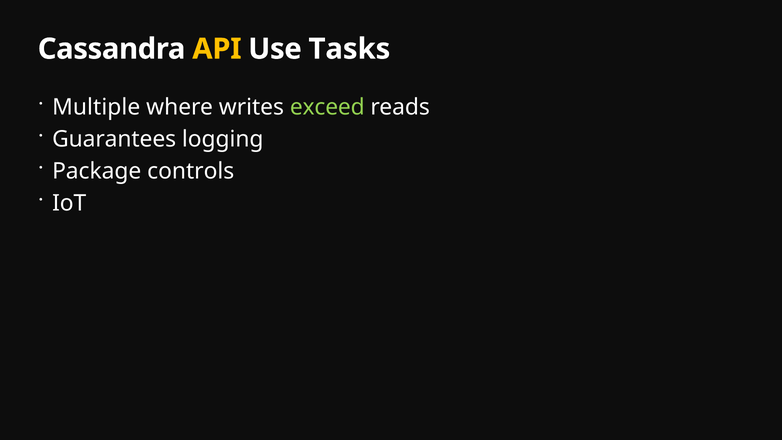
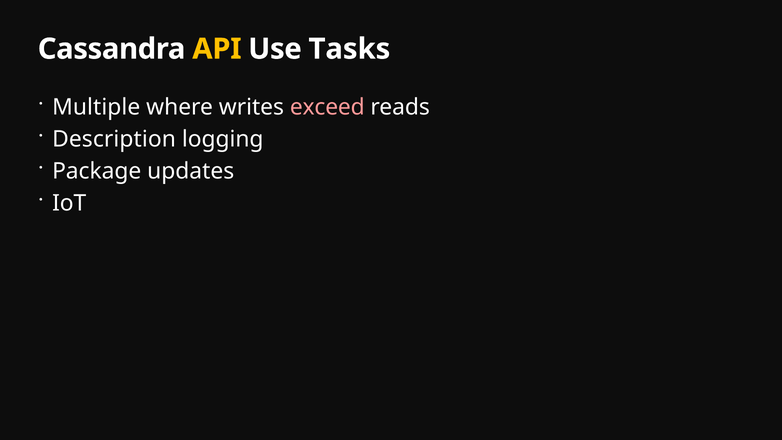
exceed colour: light green -> pink
Guarantees: Guarantees -> Description
controls: controls -> updates
